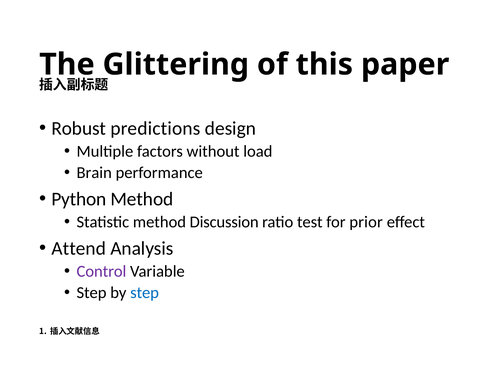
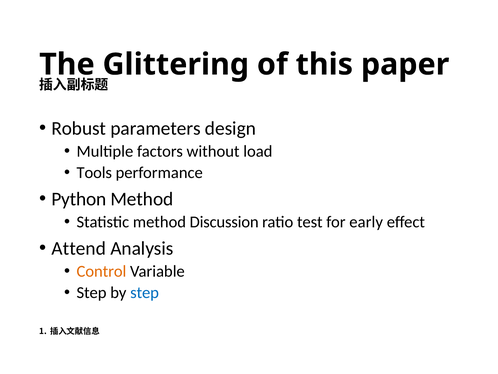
predictions: predictions -> parameters
Brain: Brain -> Tools
prior: prior -> early
Control colour: purple -> orange
